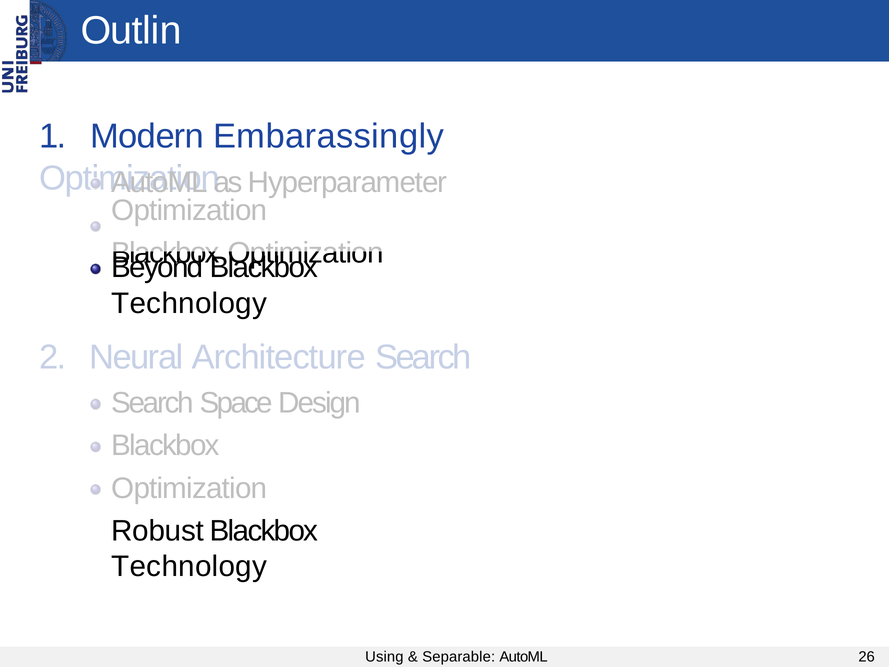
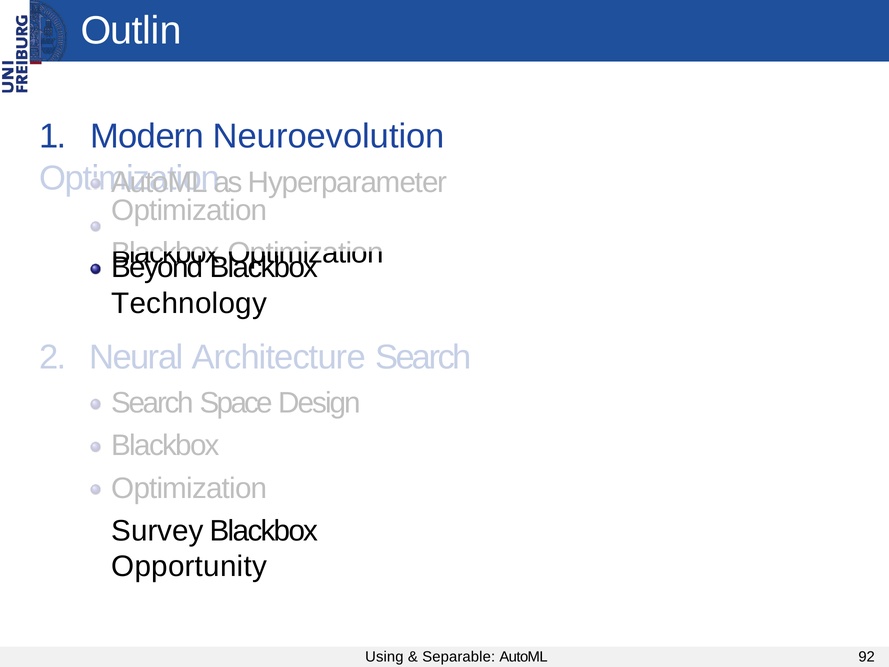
Embarassingly: Embarassingly -> Neuroevolution
Robust: Robust -> Survey
Technology at (189, 566): Technology -> Opportunity
26: 26 -> 92
